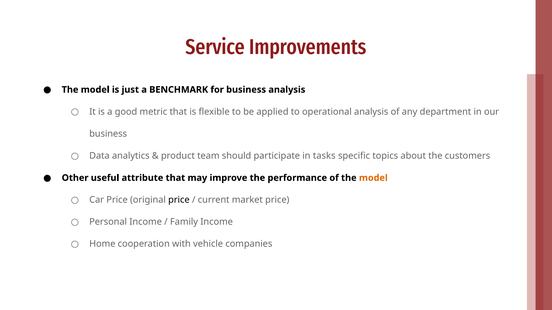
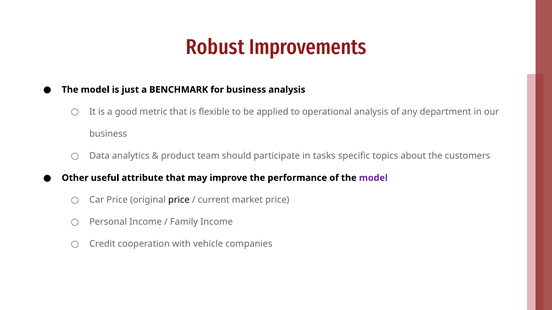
Service: Service -> Robust
model at (373, 178) colour: orange -> purple
Home: Home -> Credit
